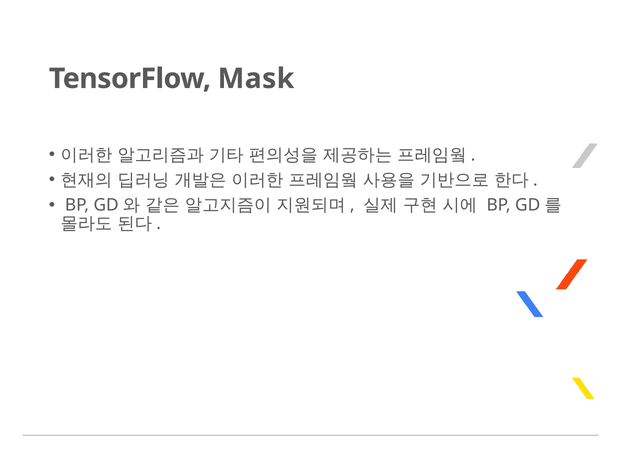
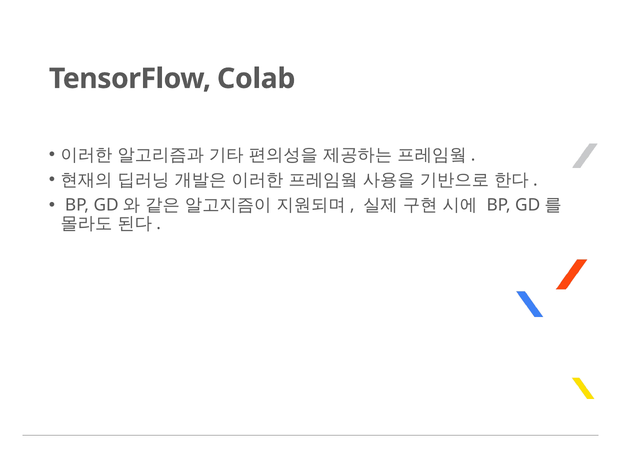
Mask: Mask -> Colab
